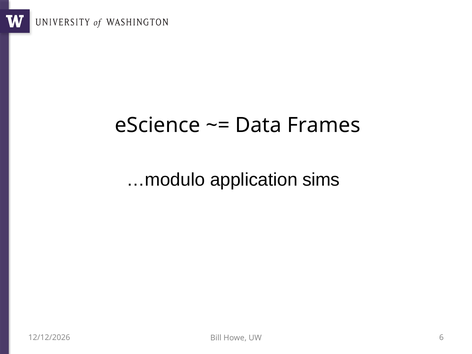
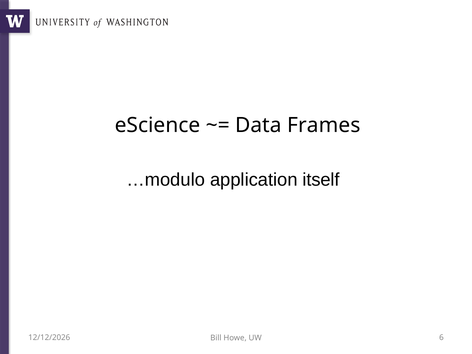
sims: sims -> itself
